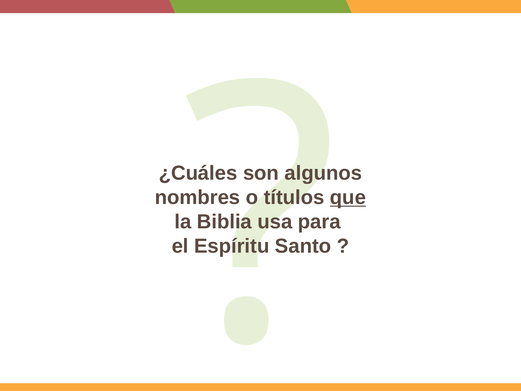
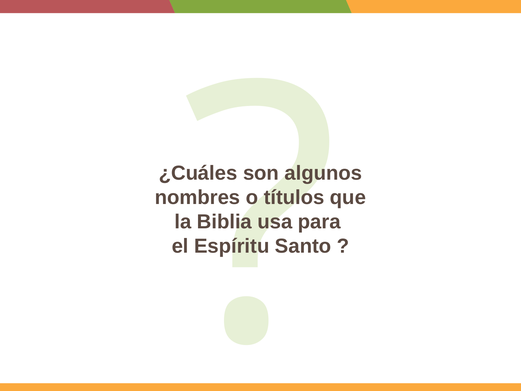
que underline: present -> none
